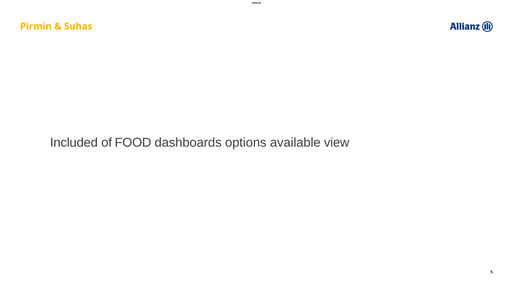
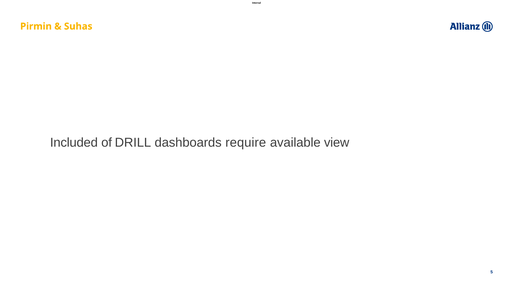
FOOD: FOOD -> DRILL
options: options -> require
